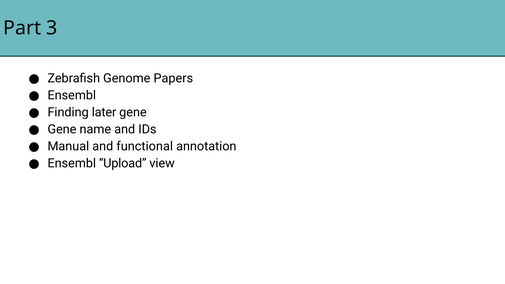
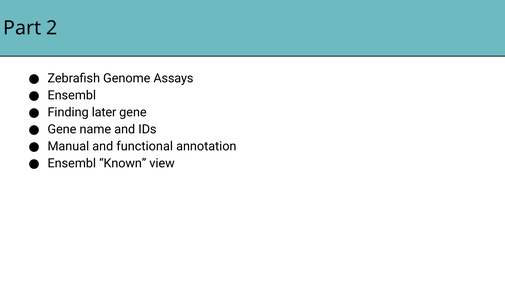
3: 3 -> 2
Papers: Papers -> Assays
Upload: Upload -> Known
